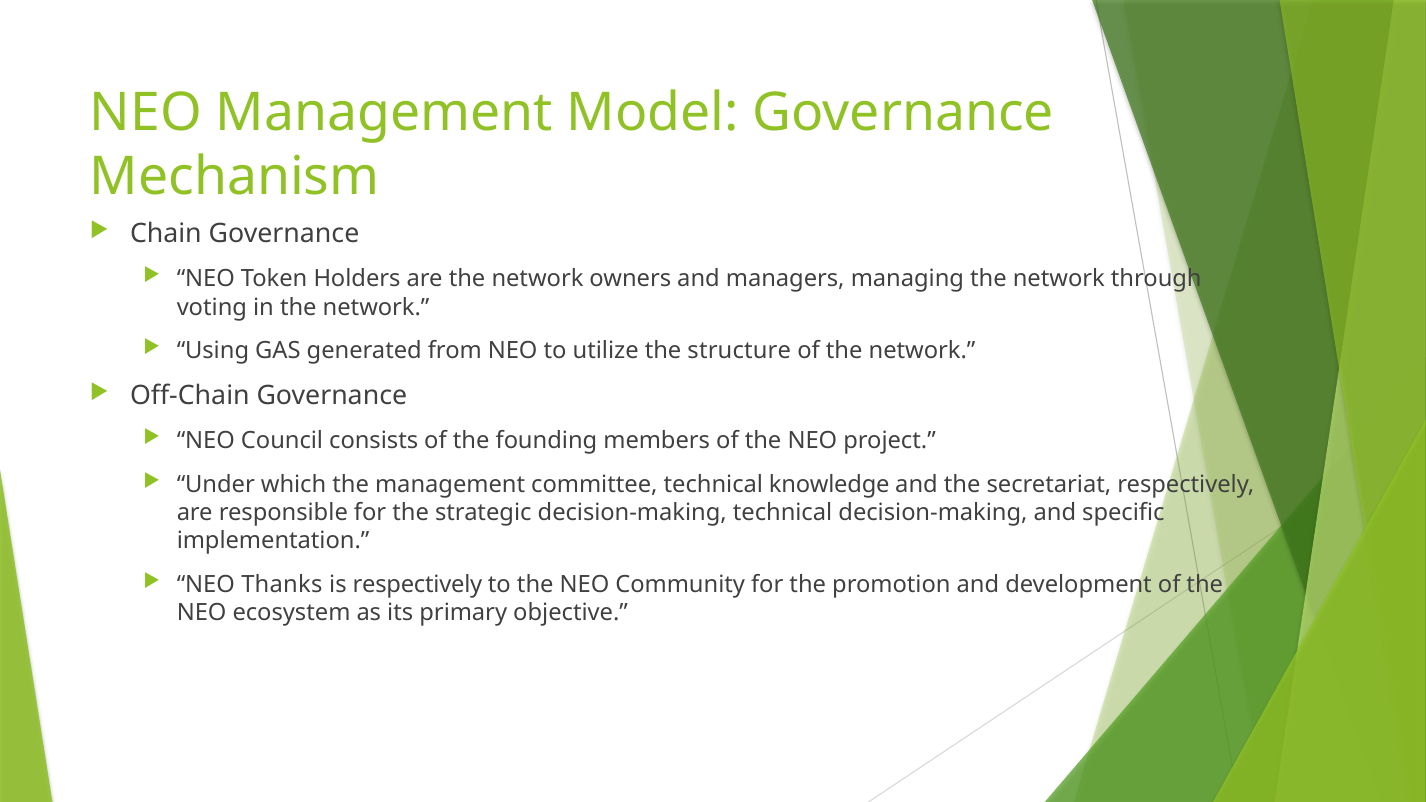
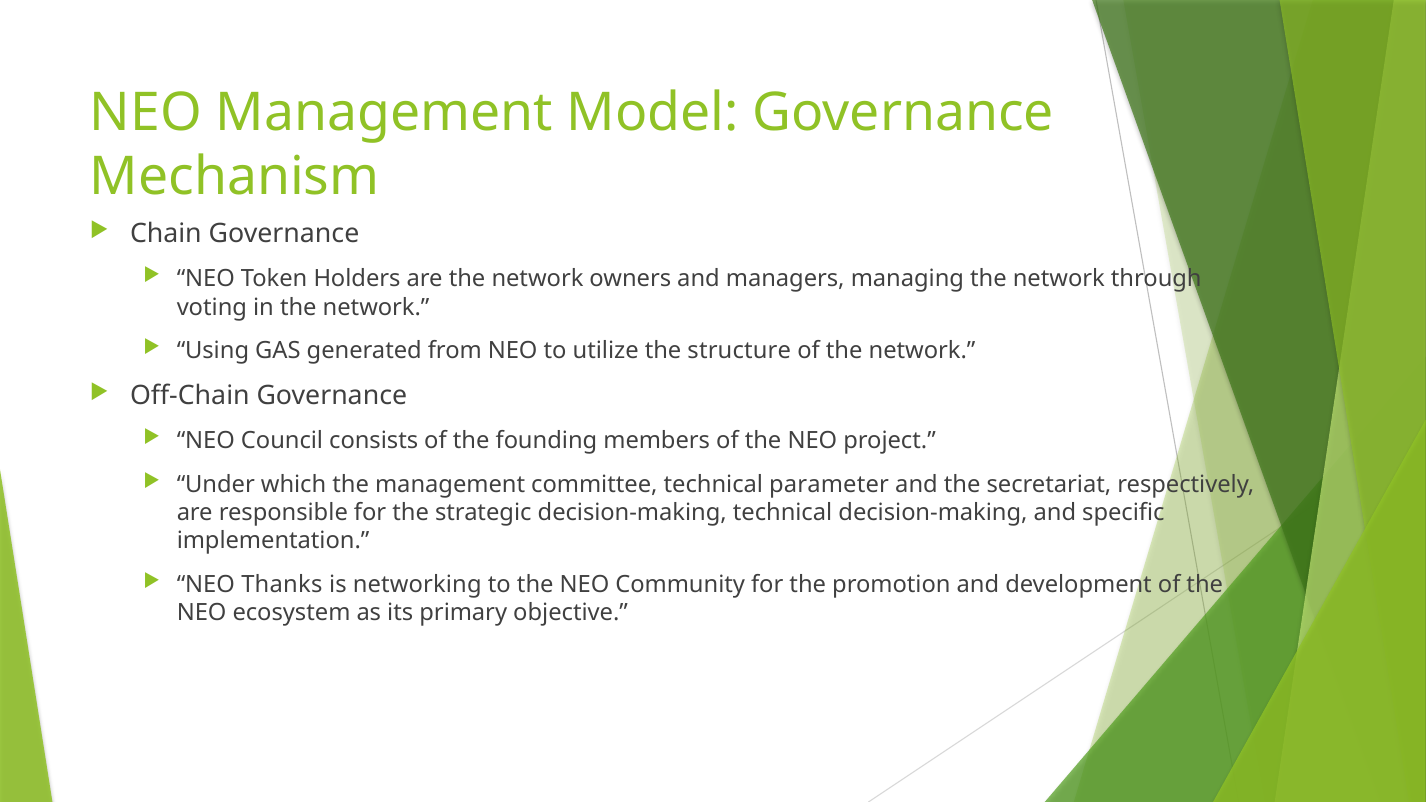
knowledge: knowledge -> parameter
is respectively: respectively -> networking
